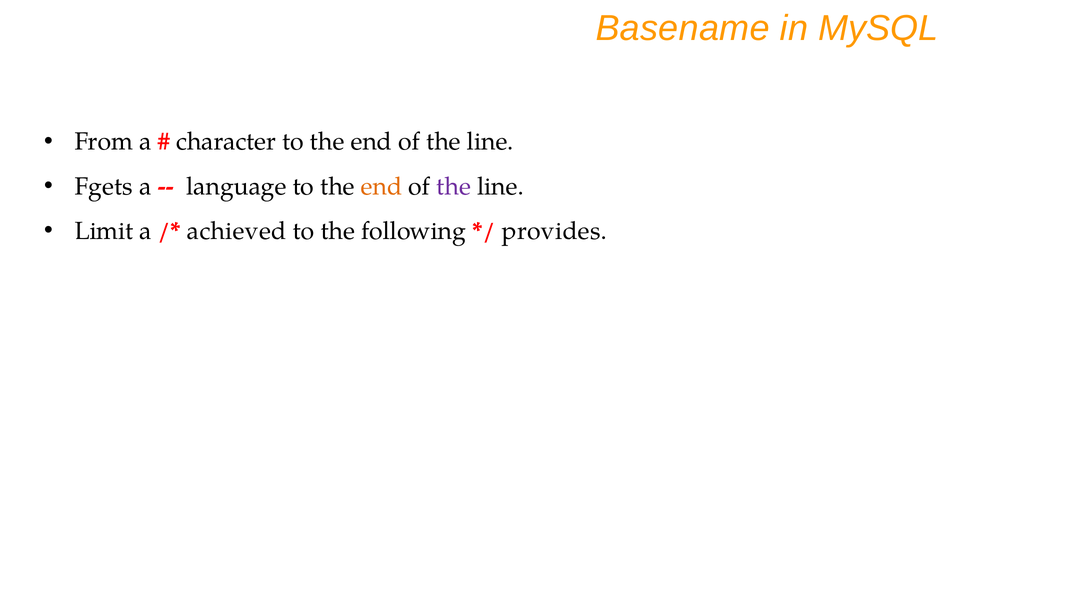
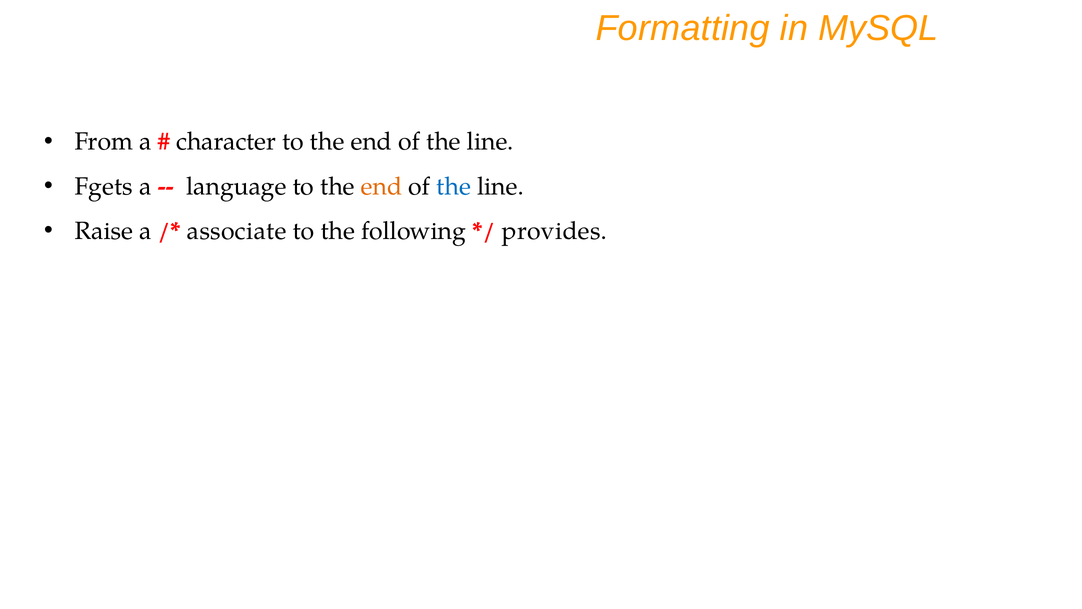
Basename: Basename -> Formatting
the at (454, 186) colour: purple -> blue
Limit: Limit -> Raise
achieved: achieved -> associate
